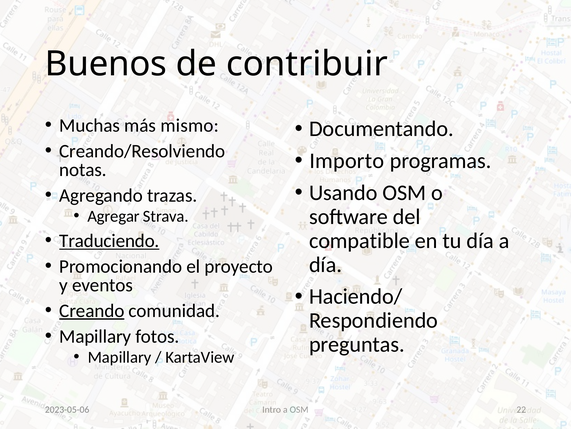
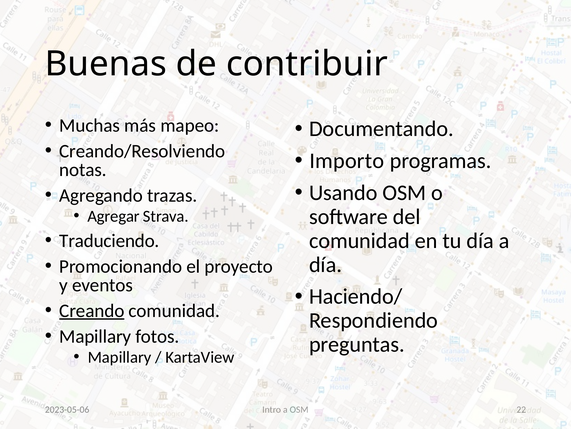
Buenos: Buenos -> Buenas
mismo: mismo -> mapeo
Traduciendo underline: present -> none
compatible at (359, 240): compatible -> comunidad
